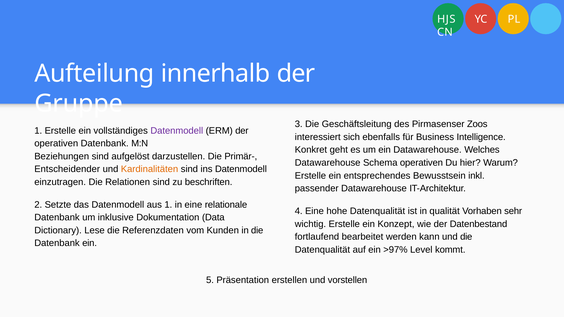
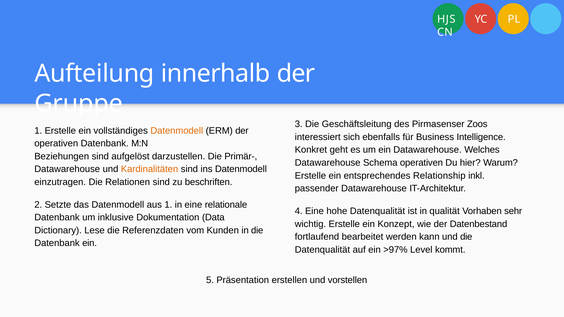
Datenmodell at (177, 131) colour: purple -> orange
Entscheidender at (67, 169): Entscheidender -> Datawarehouse
Bewusstsein: Bewusstsein -> Relationship
